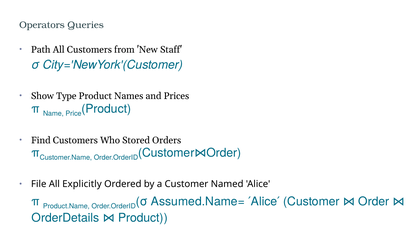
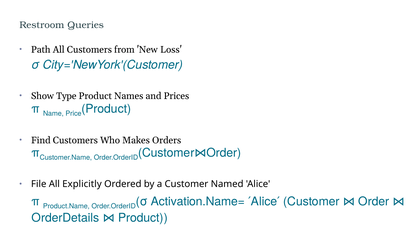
Operators: Operators -> Restroom
Staff: Staff -> Loss
Stored: Stored -> Makes
Assumed.Name=: Assumed.Name= -> Activation.Name=
